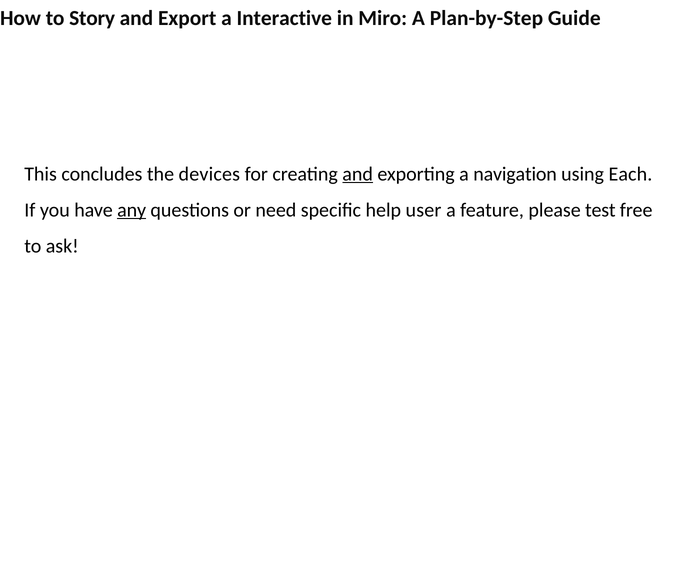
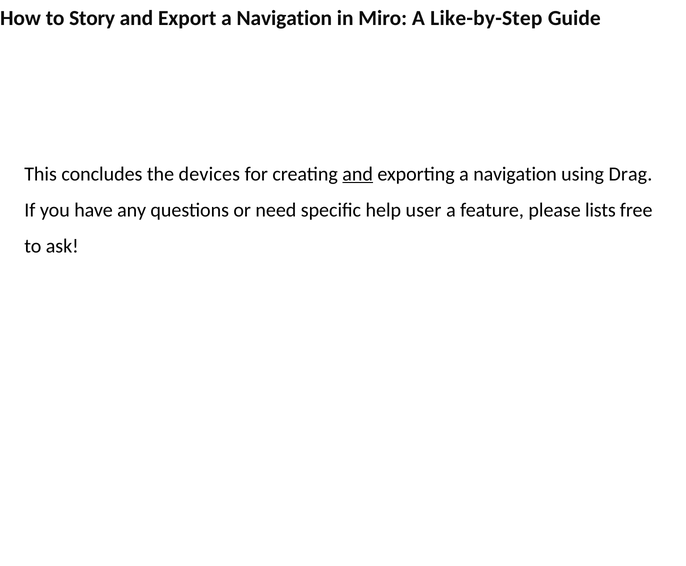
Export a Interactive: Interactive -> Navigation
Plan-by-Step: Plan-by-Step -> Like-by-Step
Each: Each -> Drag
any underline: present -> none
test: test -> lists
